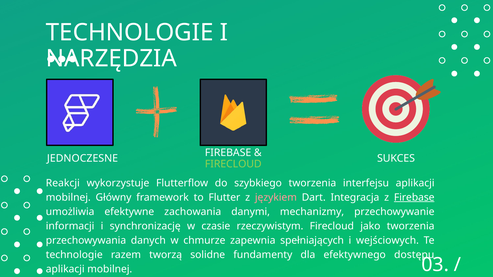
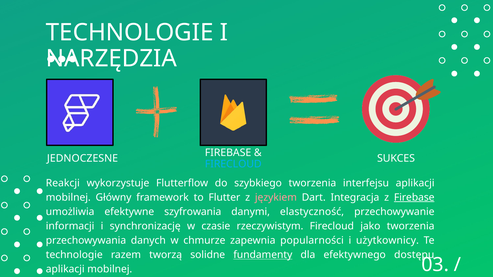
FIRECLOUD at (233, 164) colour: light green -> light blue
zachowania: zachowania -> szyfrowania
mechanizmy: mechanizmy -> elastyczność
spełniających: spełniających -> popularności
wejściowych: wejściowych -> użytkownicy
fundamenty underline: none -> present
